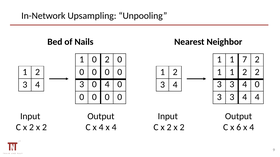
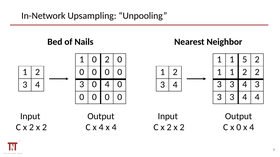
7: 7 -> 5
3 4 0: 0 -> 3
x 6: 6 -> 0
